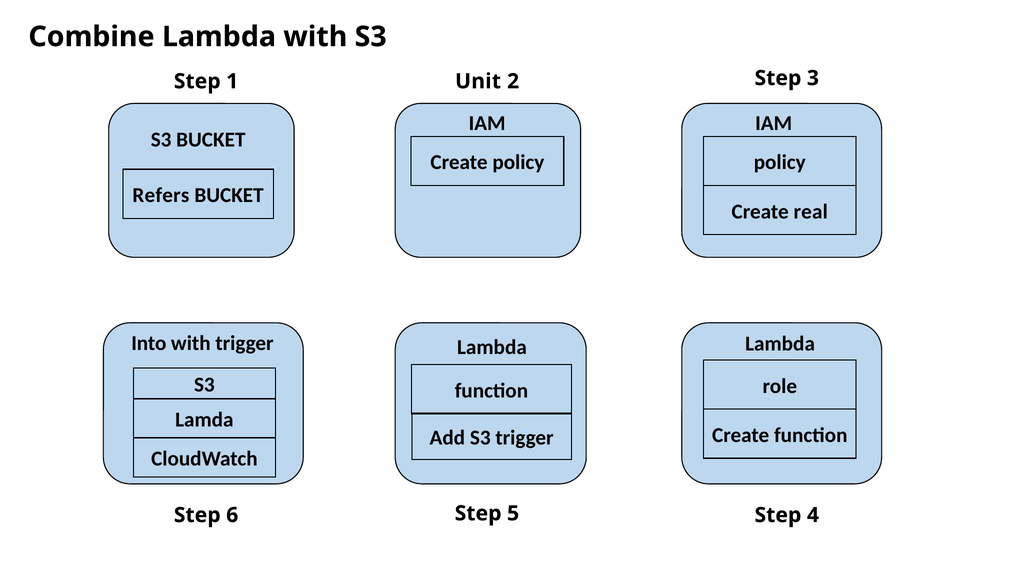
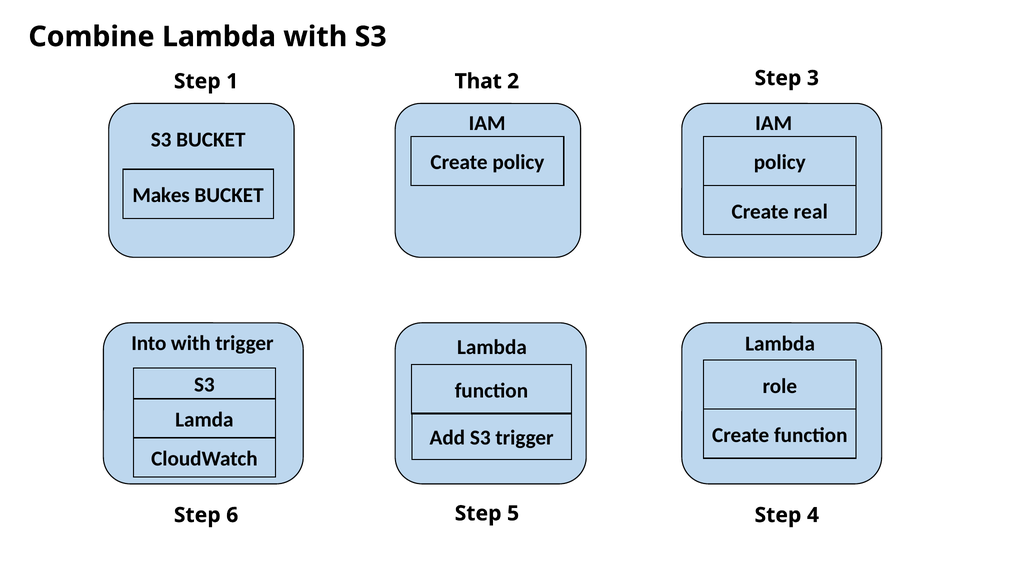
Unit: Unit -> That
Refers: Refers -> Makes
